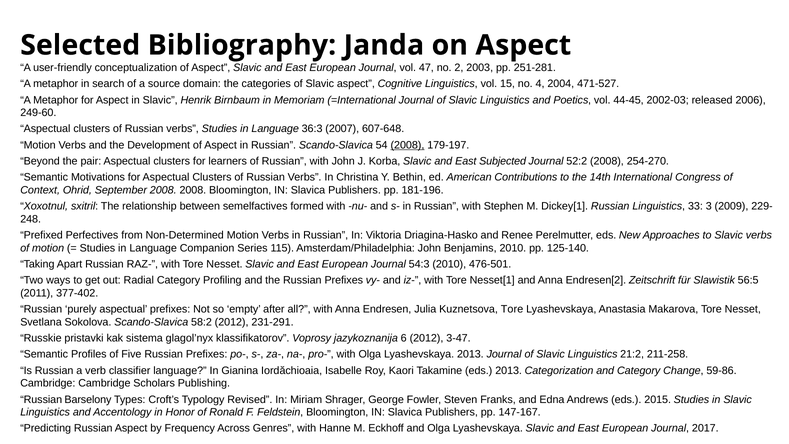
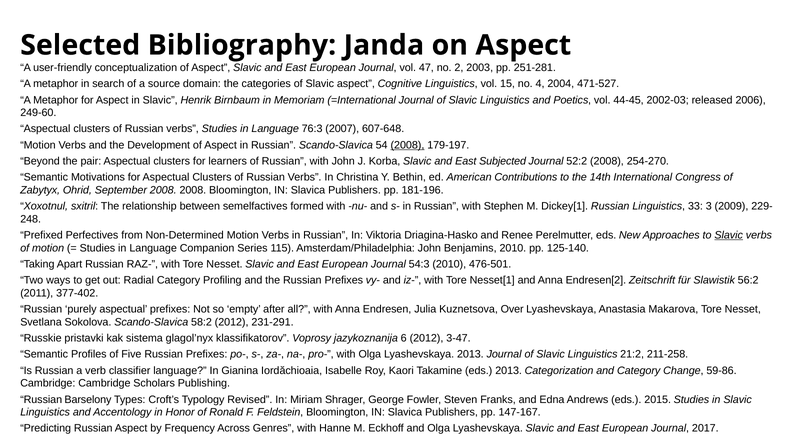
36:3: 36:3 -> 76:3
Context: Context -> Zabytyx
Slavic at (729, 235) underline: none -> present
56:5: 56:5 -> 56:2
Kuznetsova Tore: Tore -> Over
